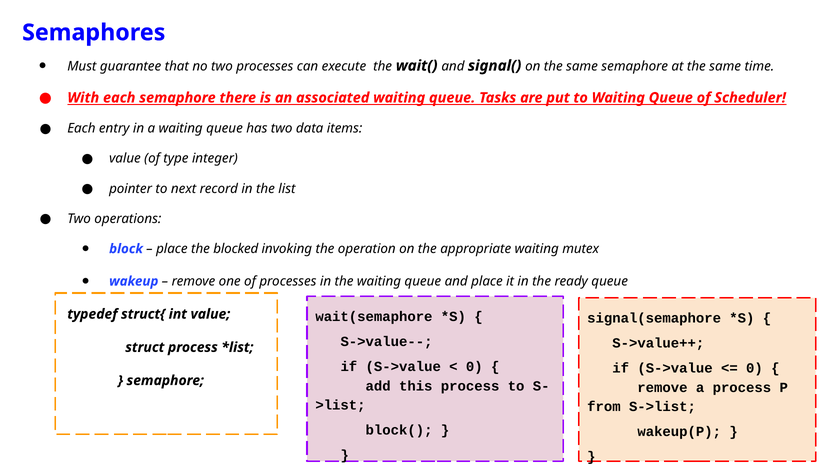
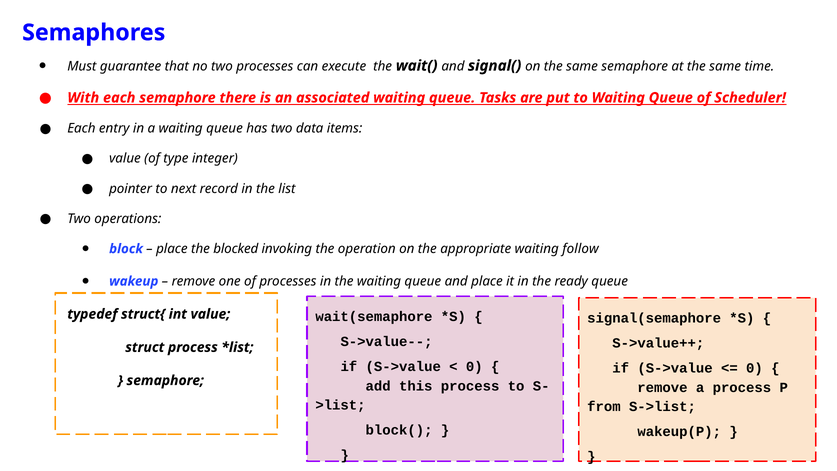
mutex: mutex -> follow
